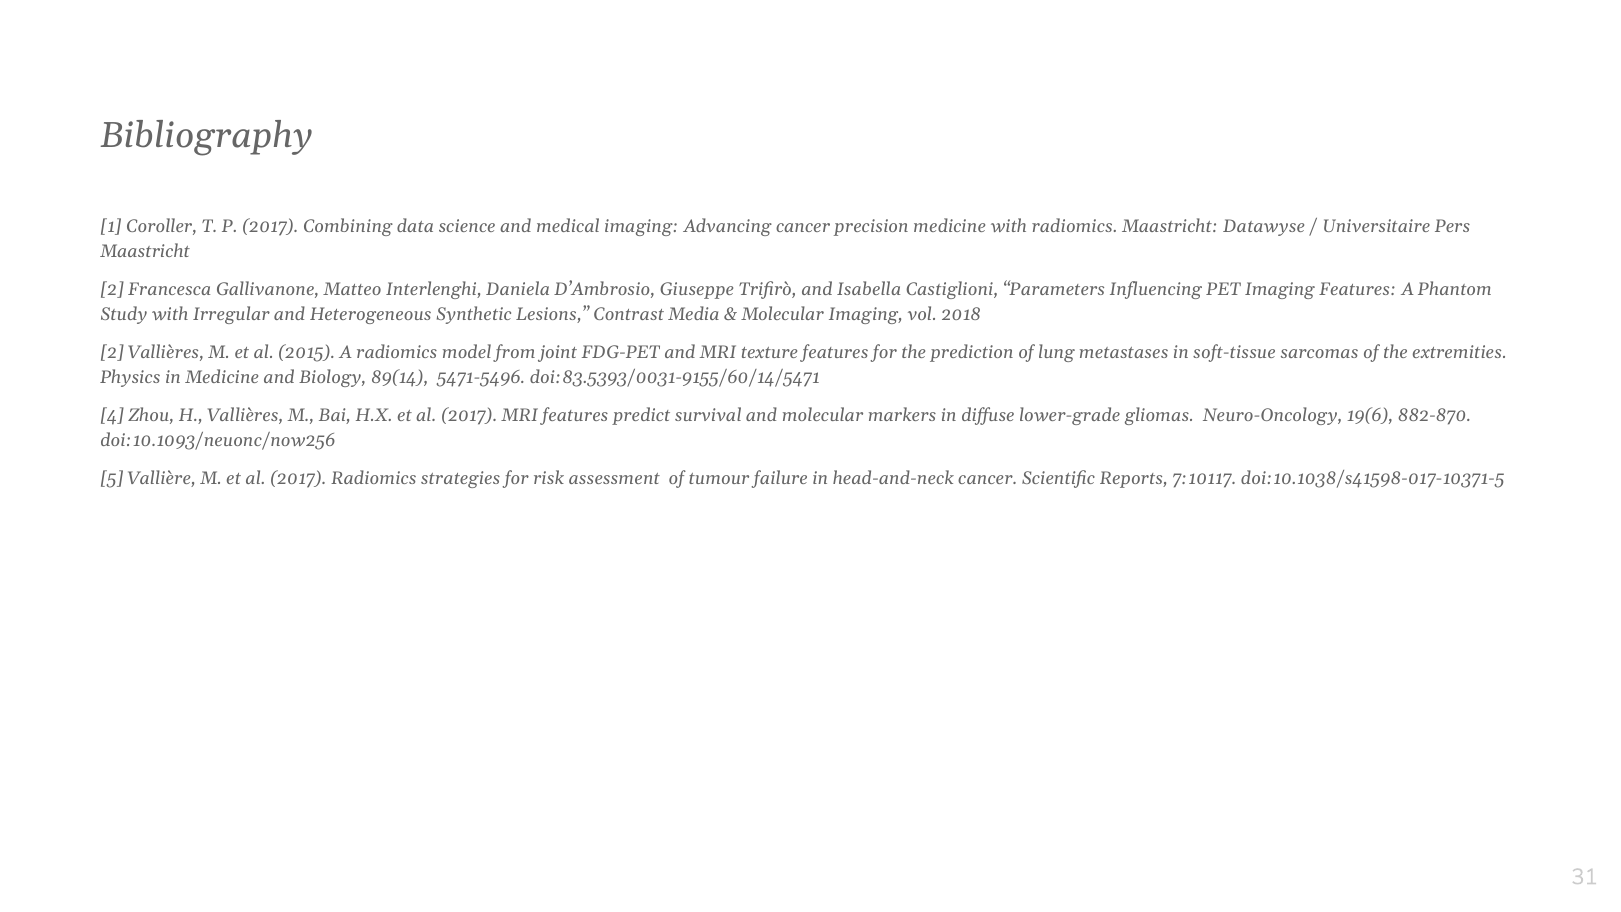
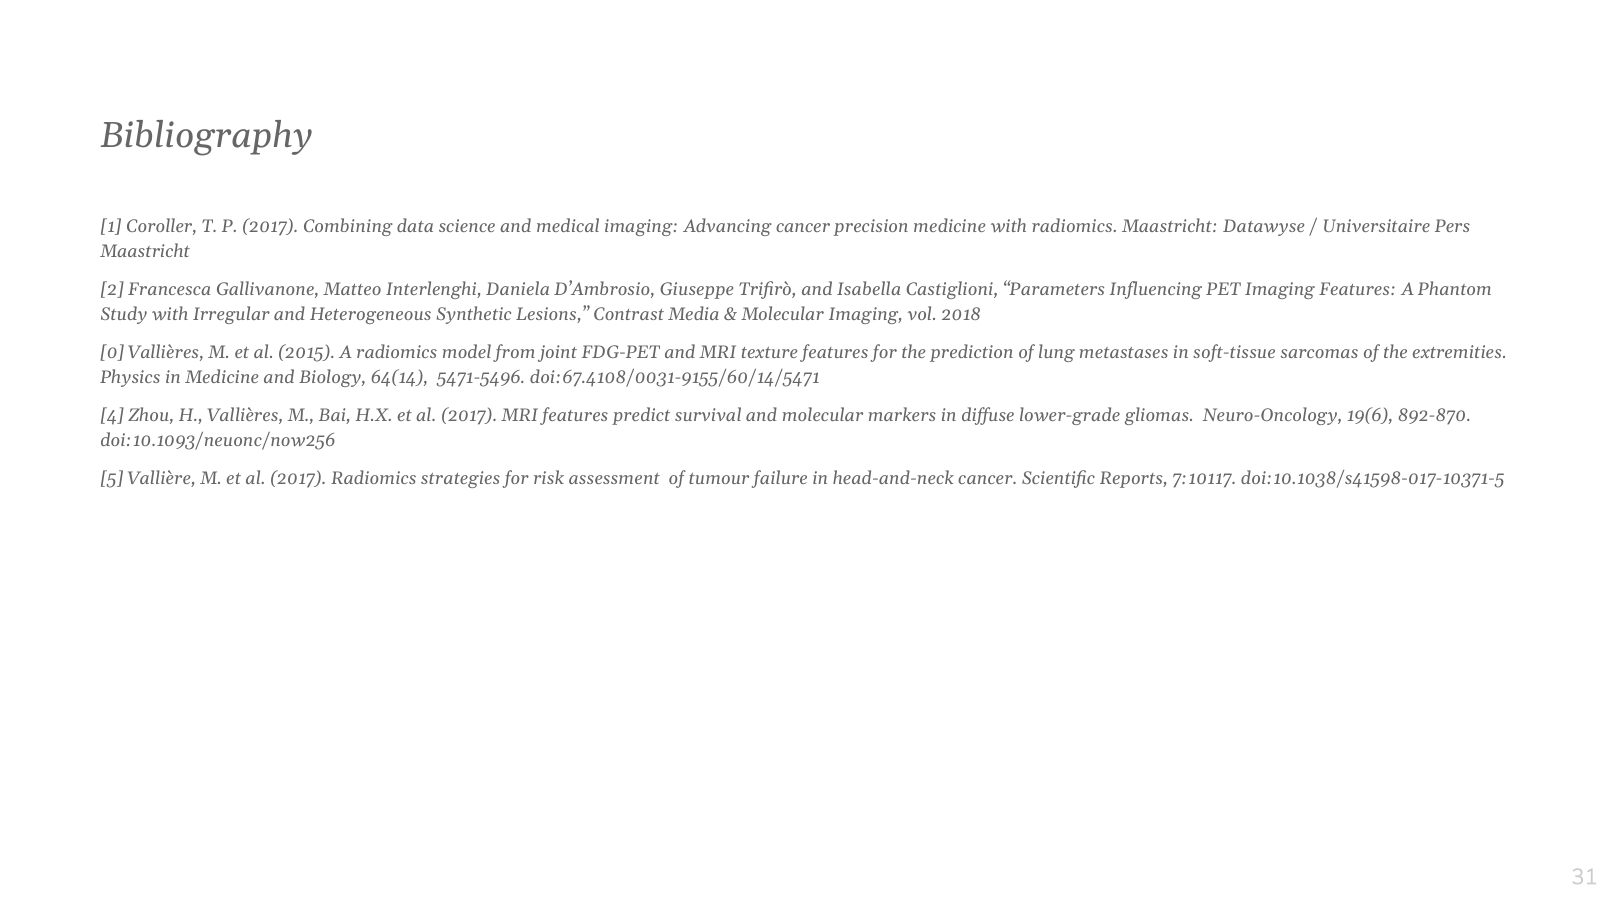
2 at (112, 353): 2 -> 0
89(14: 89(14 -> 64(14
doi:83.5393/0031-9155/60/14/5471: doi:83.5393/0031-9155/60/14/5471 -> doi:67.4108/0031-9155/60/14/5471
882-870: 882-870 -> 892-870
